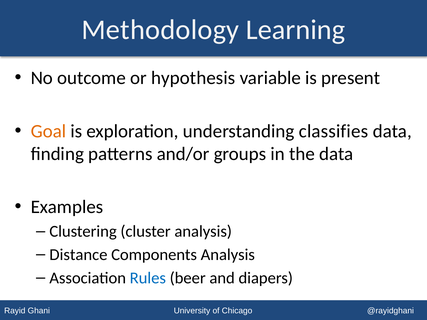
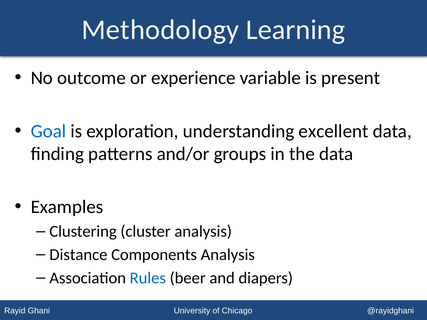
hypothesis: hypothesis -> experience
Goal colour: orange -> blue
classifies: classifies -> excellent
